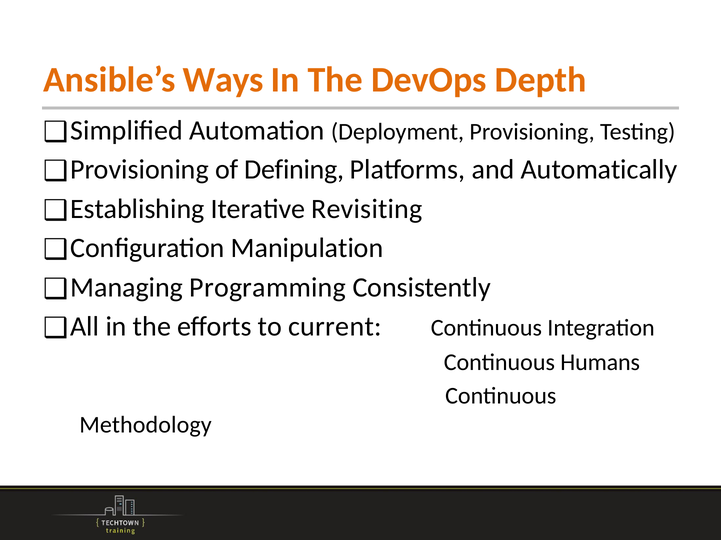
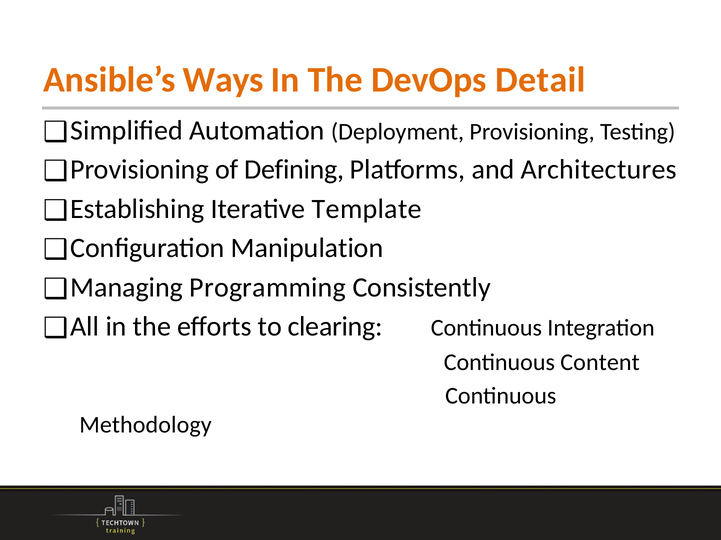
Depth: Depth -> Detail
Automatically: Automatically -> Architectures
Revisiting: Revisiting -> Template
current: current -> clearing
Humans: Humans -> Content
